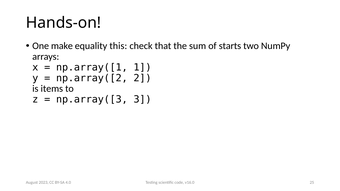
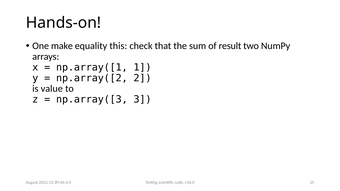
starts: starts -> result
items: items -> value
